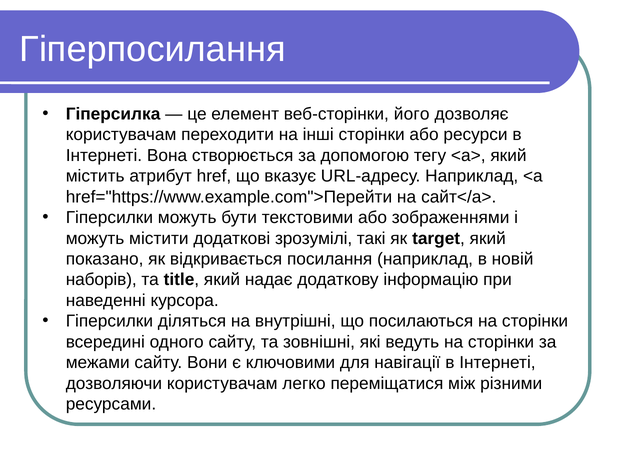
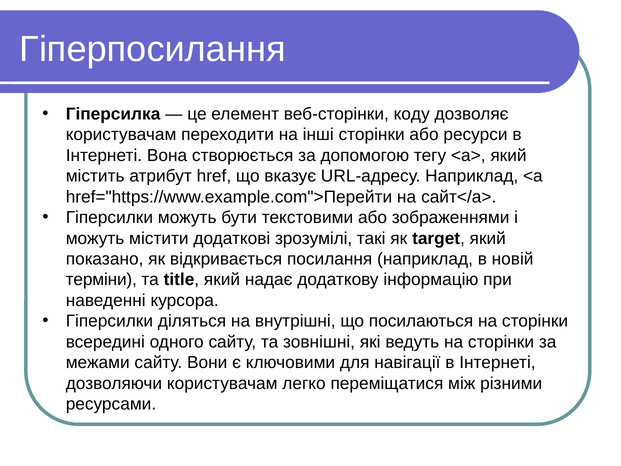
його: його -> коду
наборів: наборів -> терміни
